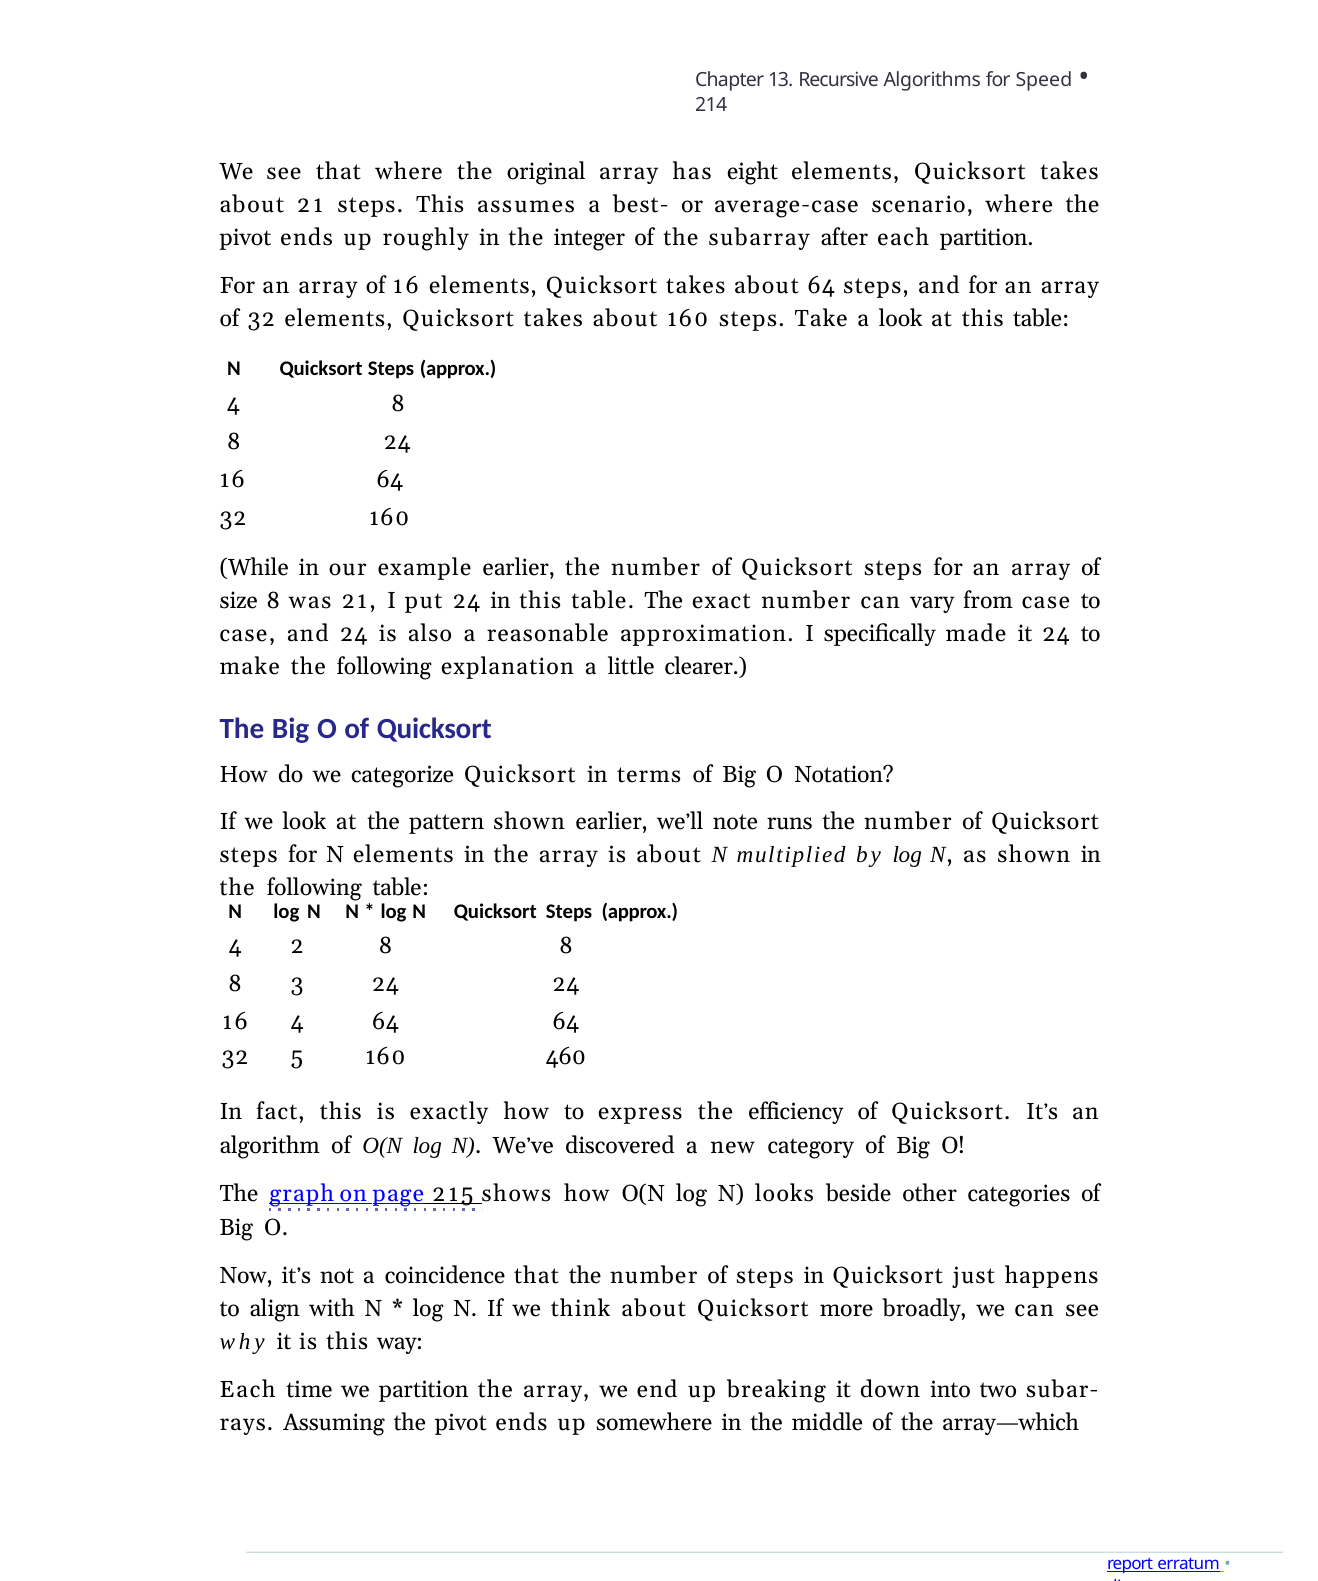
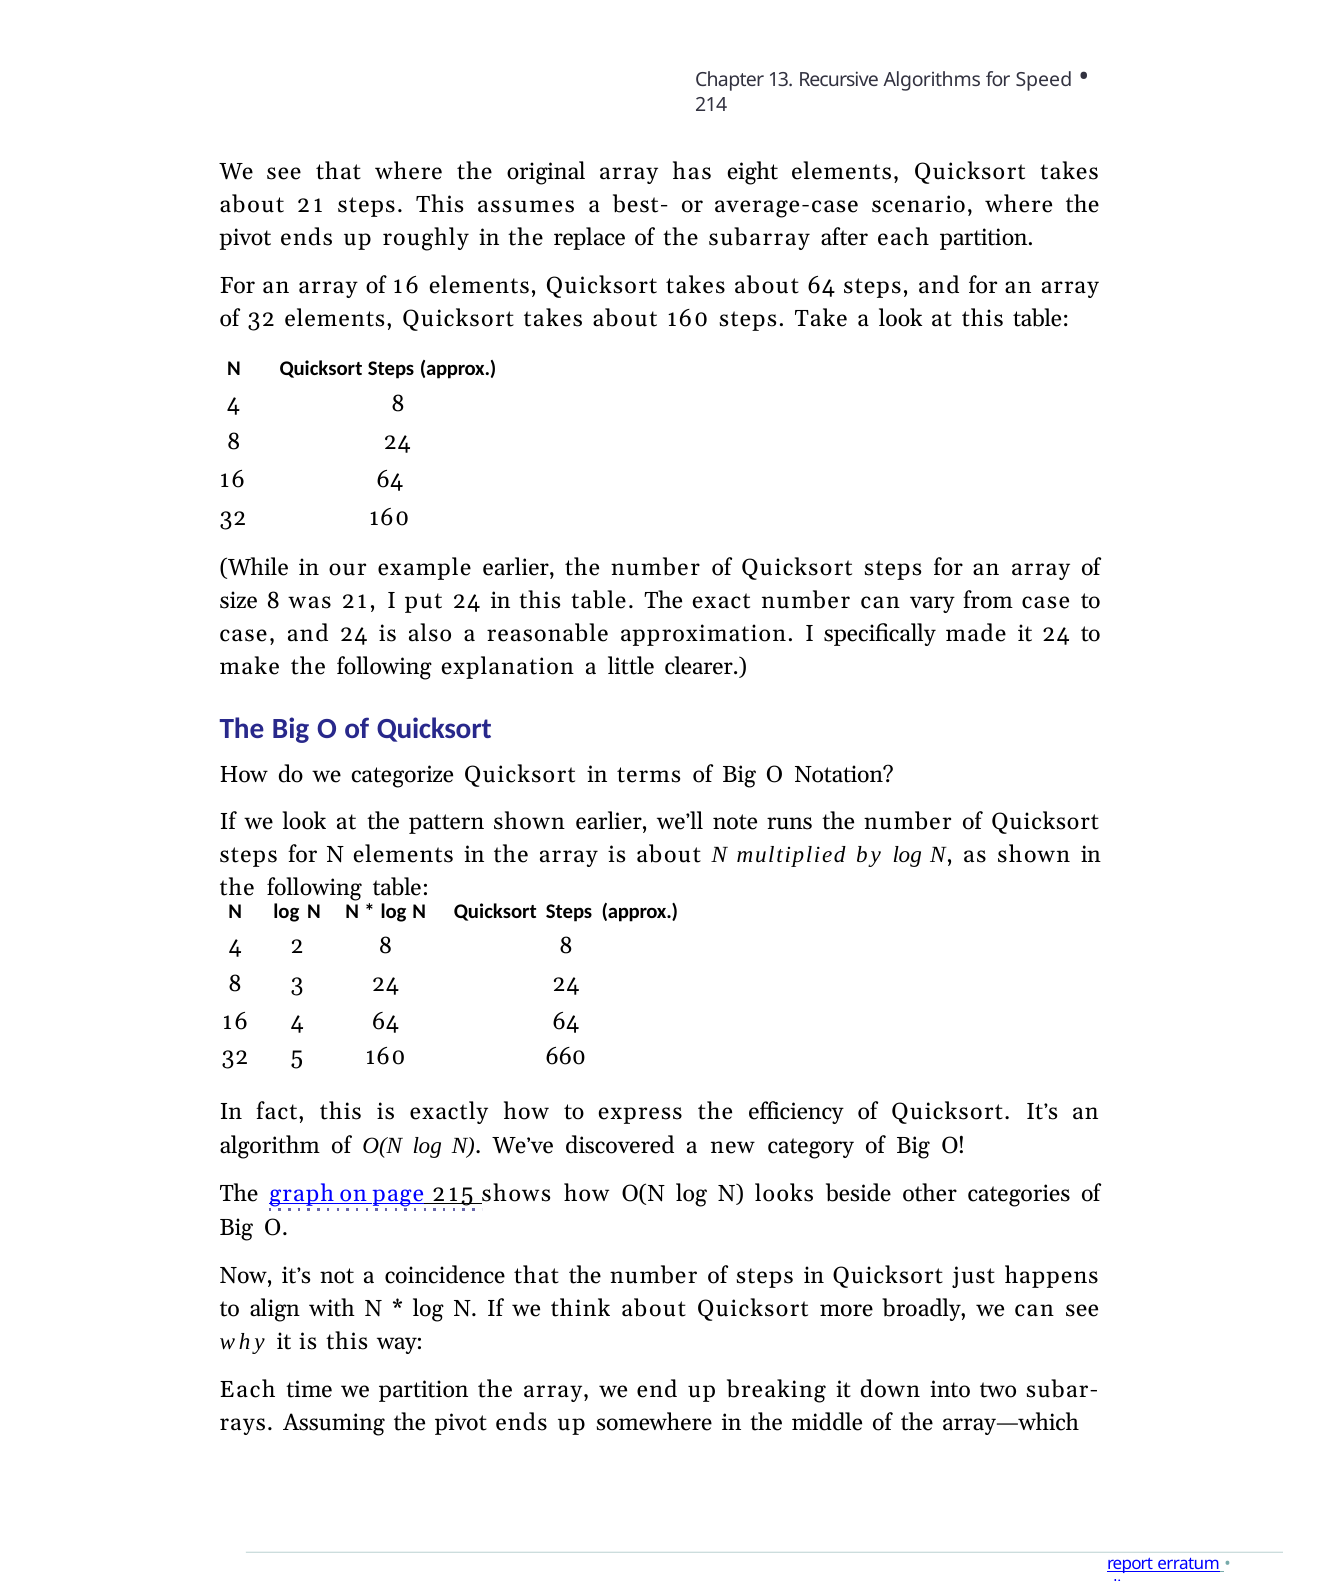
integer: integer -> replace
460: 460 -> 660
